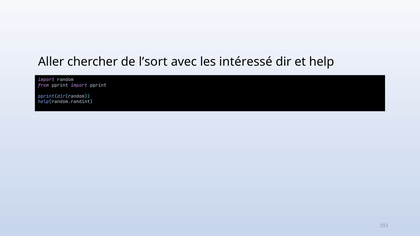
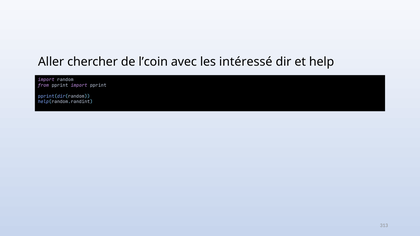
l’sort: l’sort -> l’coin
